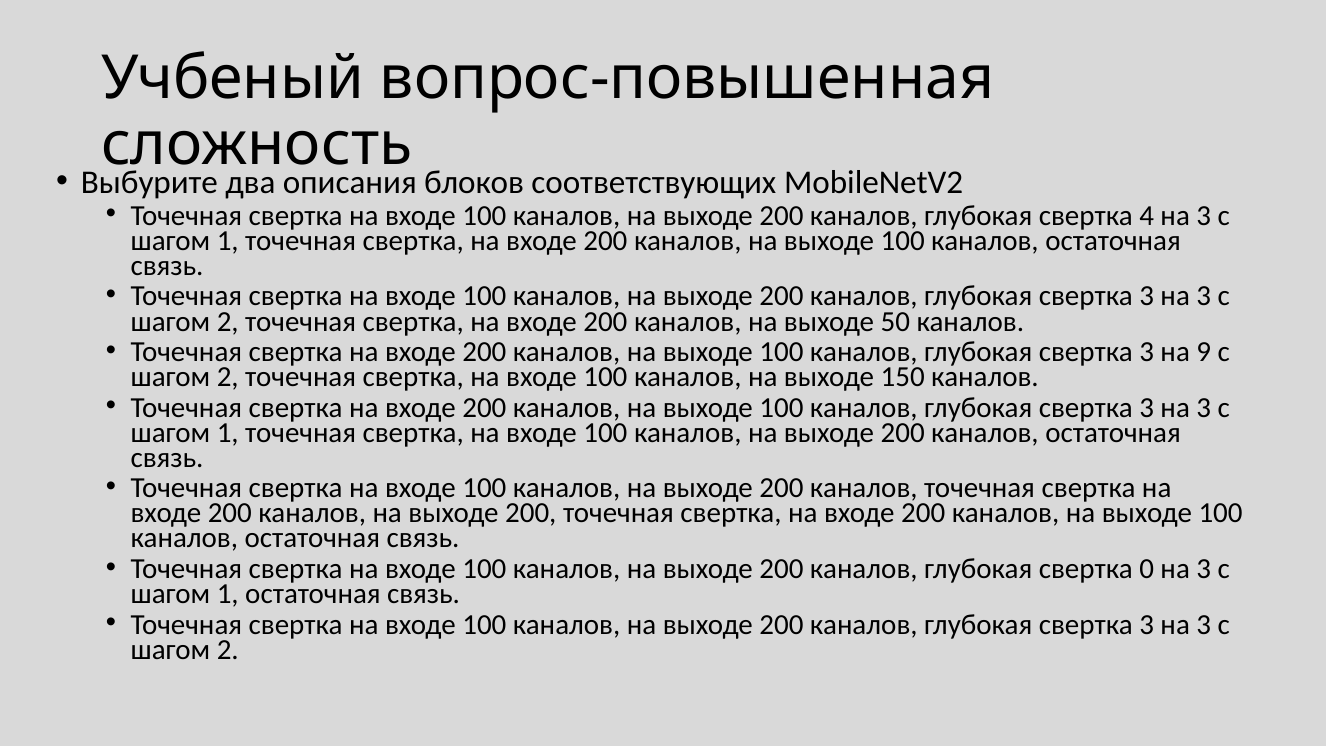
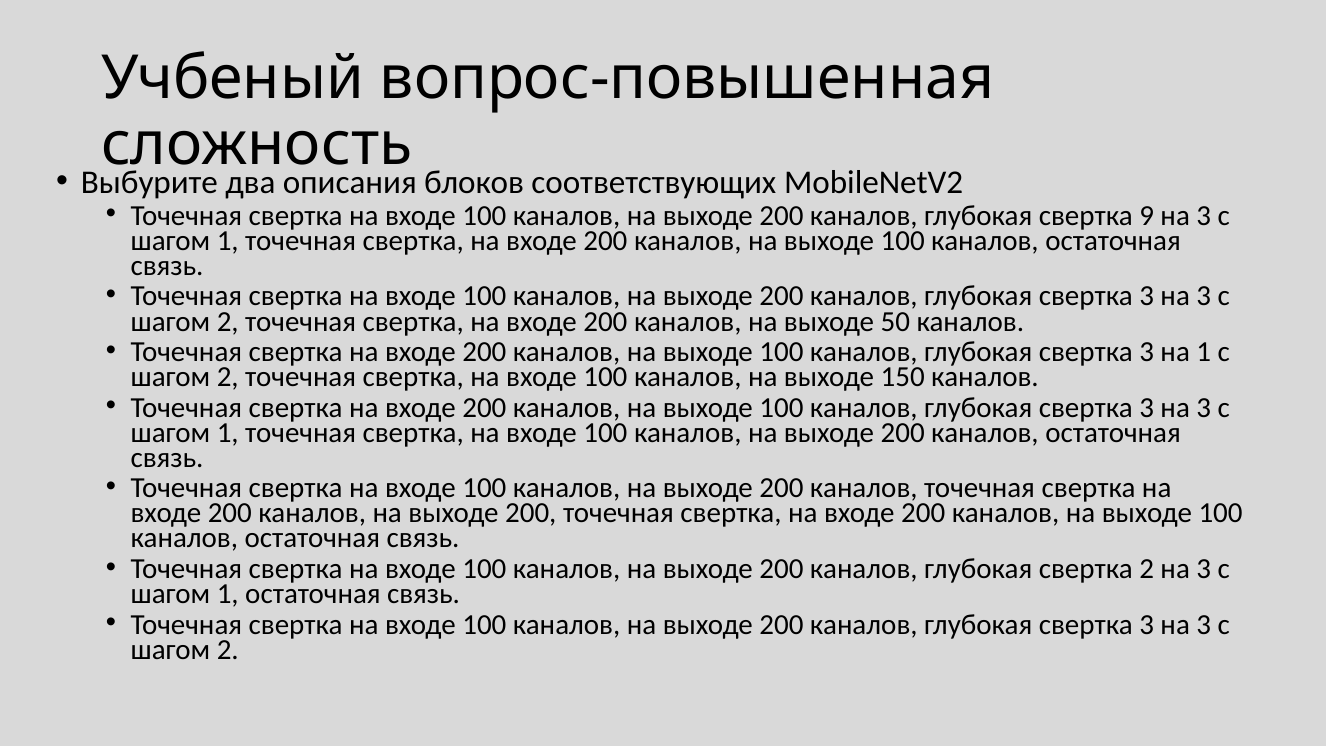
4: 4 -> 9
на 9: 9 -> 1
свертка 0: 0 -> 2
